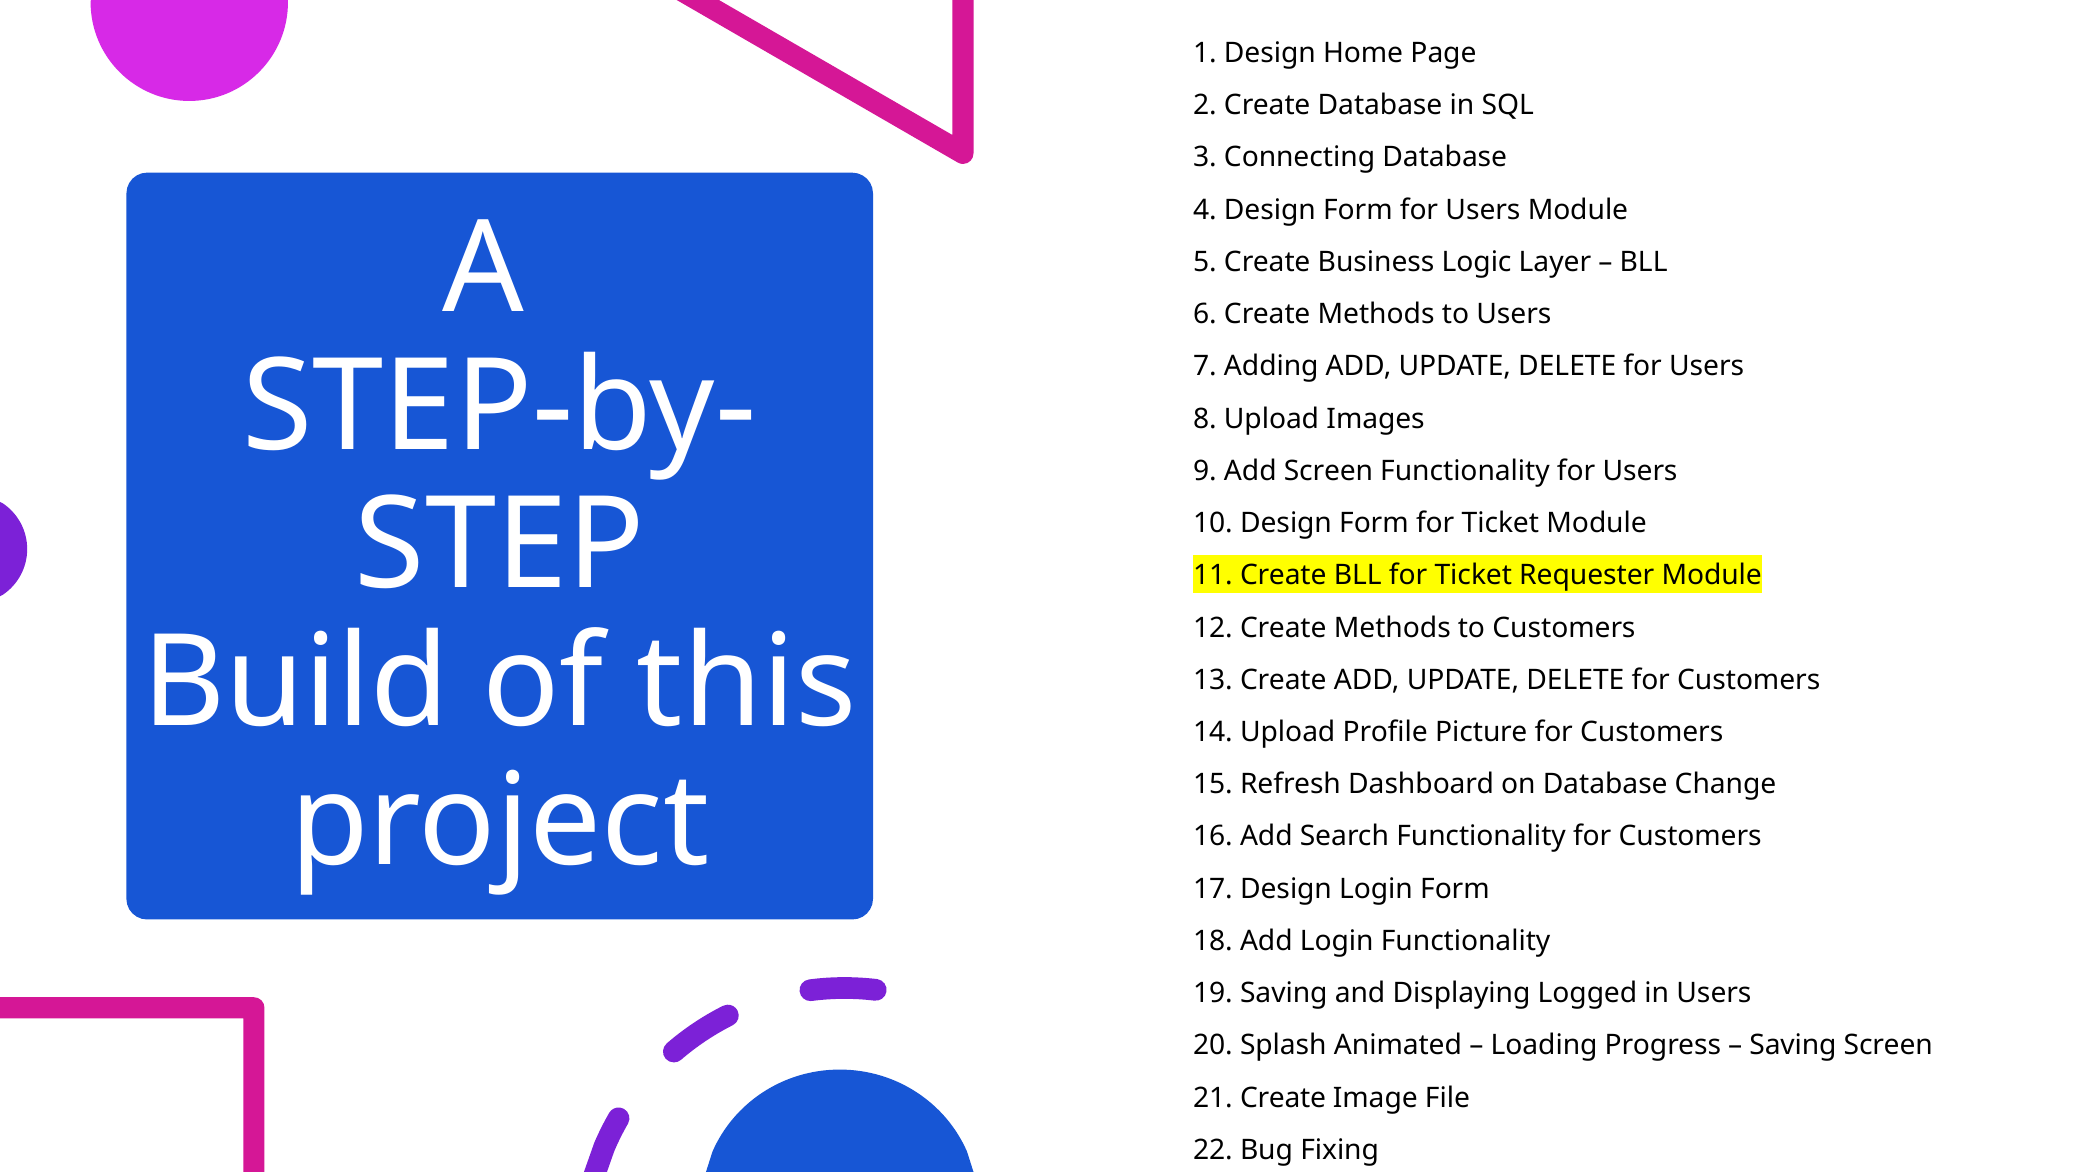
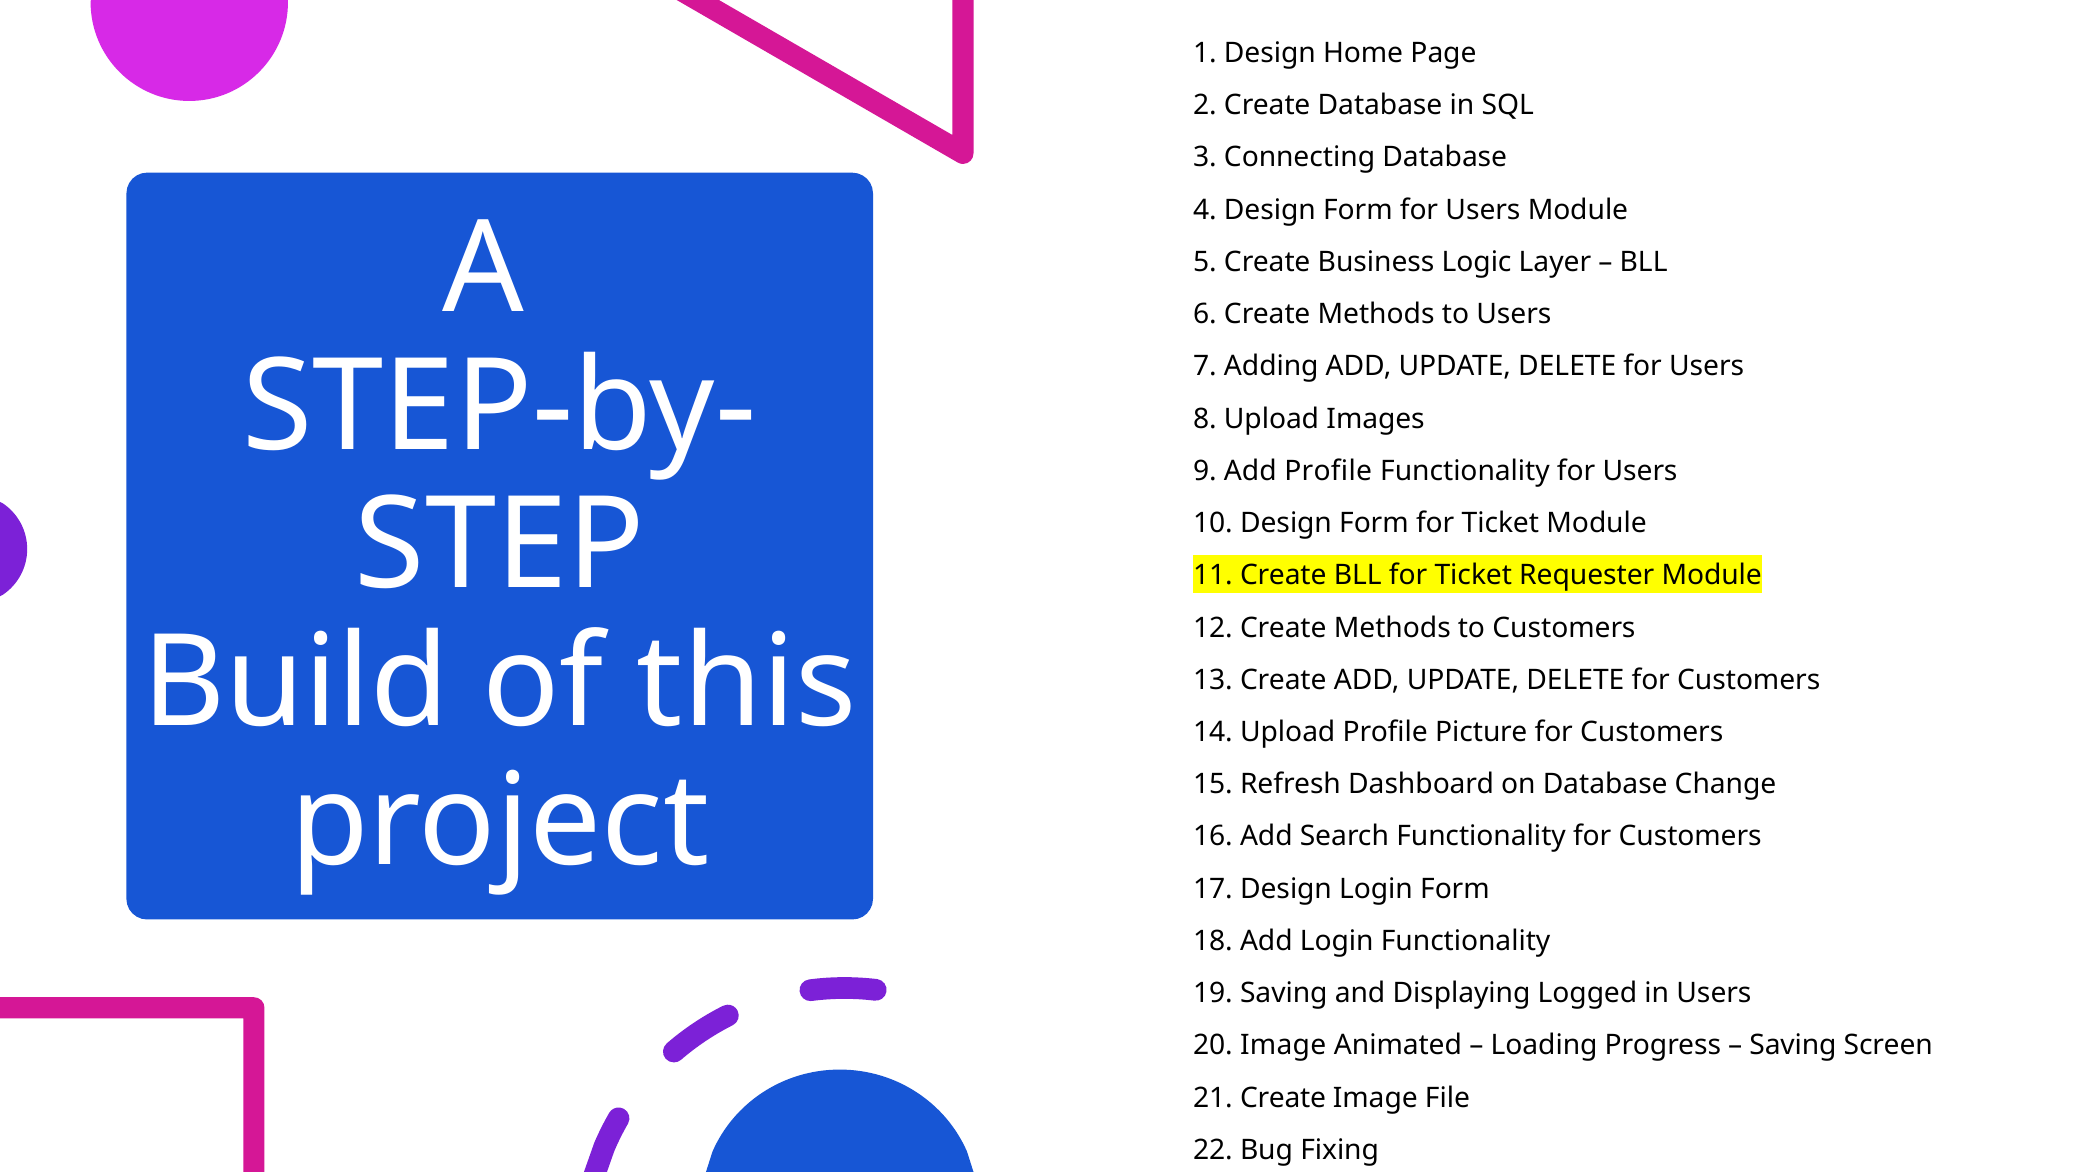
Add Screen: Screen -> Profile
20 Splash: Splash -> Image
